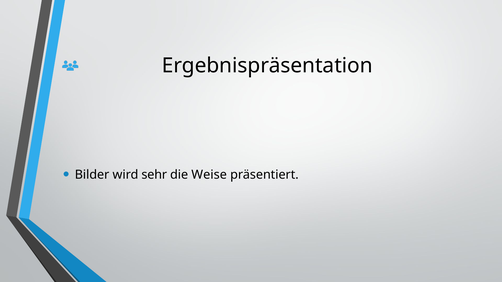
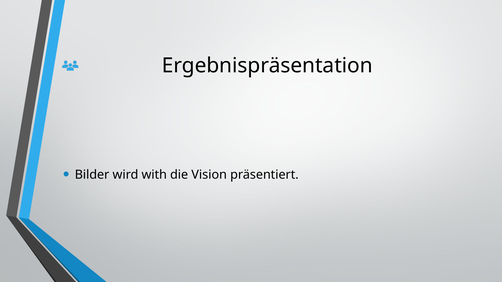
sehr: sehr -> with
Weise: Weise -> Vision
